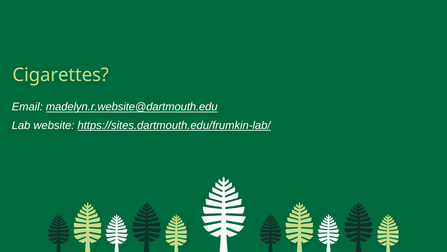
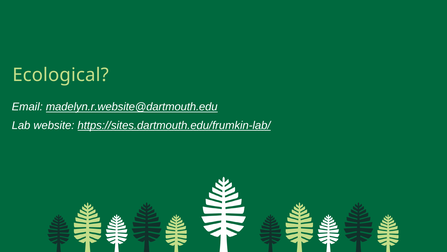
Cigarettes: Cigarettes -> Ecological
